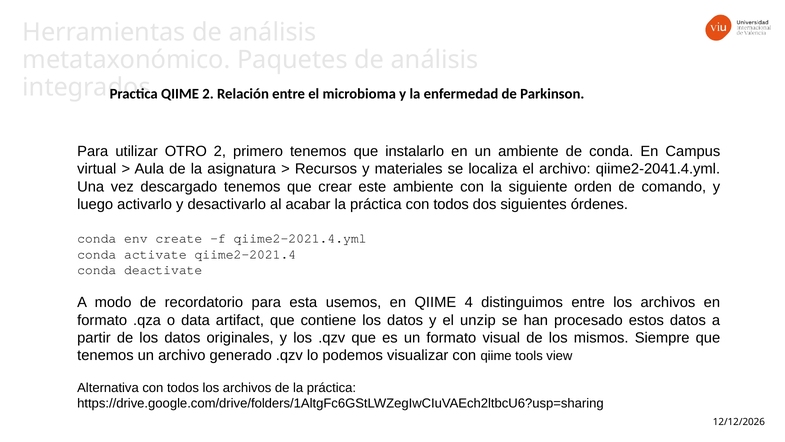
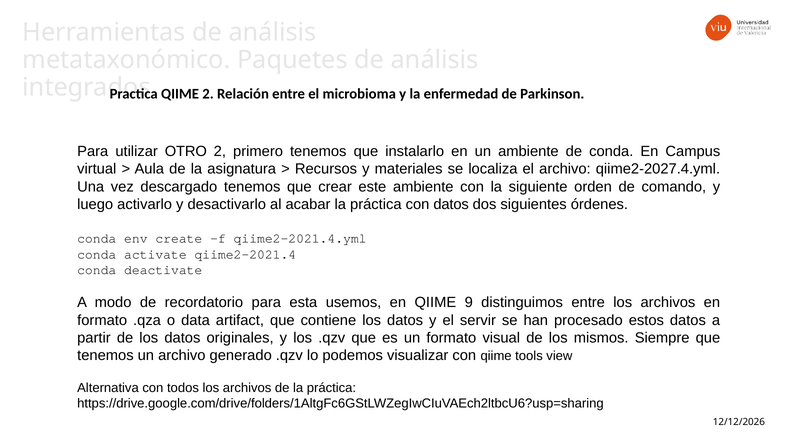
qiime2-2041.4.yml: qiime2-2041.4.yml -> qiime2-2027.4.yml
práctica con todos: todos -> datos
4: 4 -> 9
unzip: unzip -> servir
